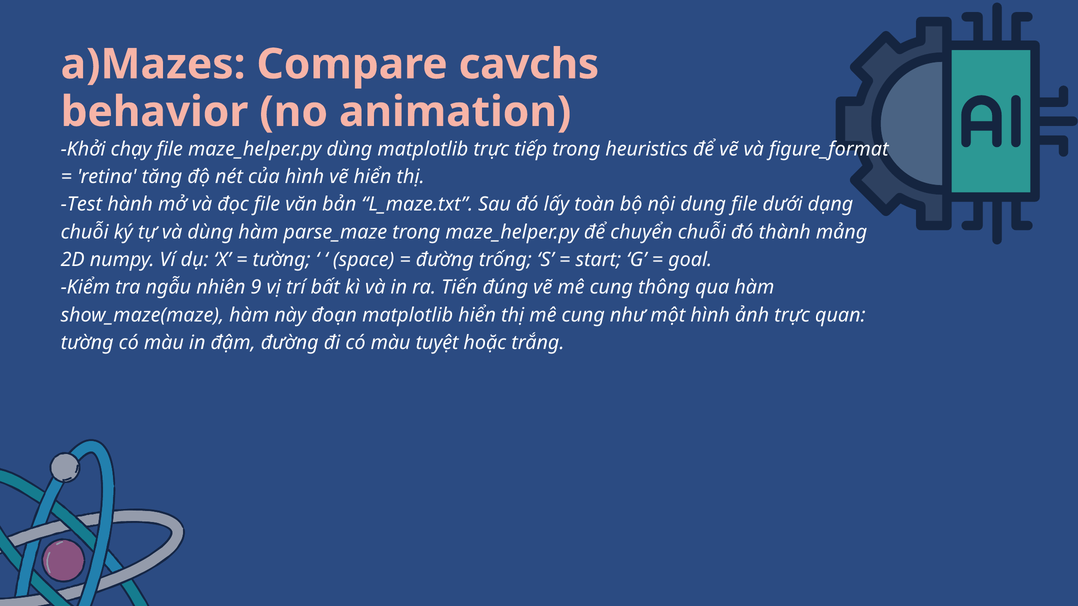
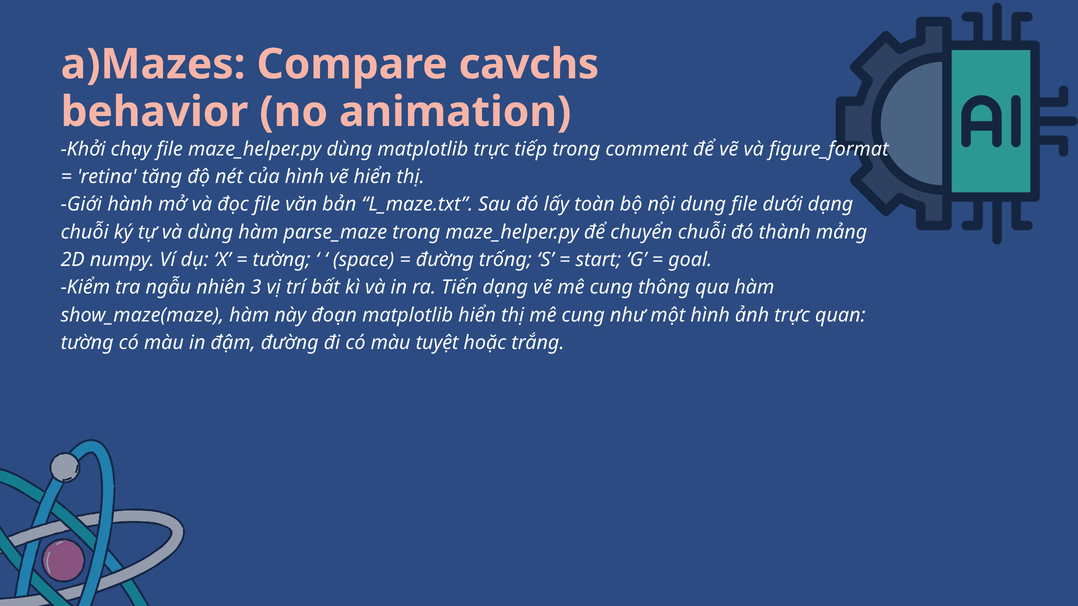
heuristics: heuristics -> comment
Test: Test -> Giới
9: 9 -> 3
Tiến đúng: đúng -> dạng
